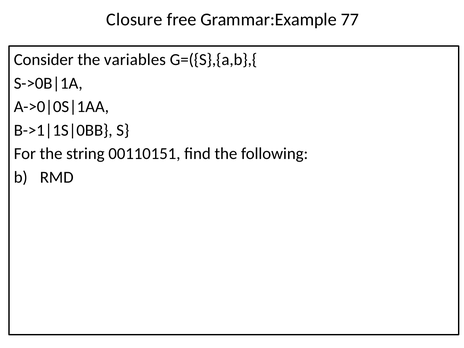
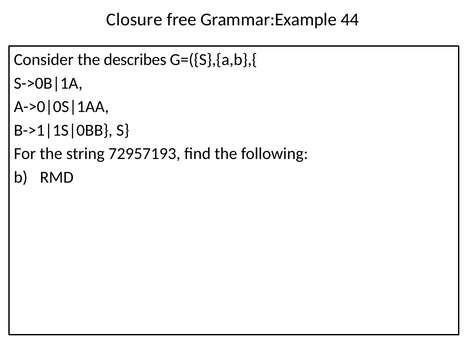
77: 77 -> 44
variables: variables -> describes
00110151: 00110151 -> 72957193
